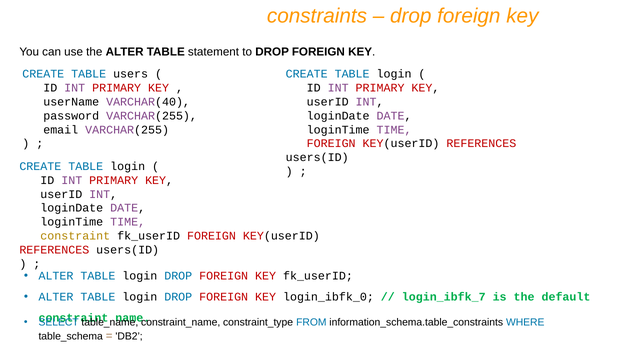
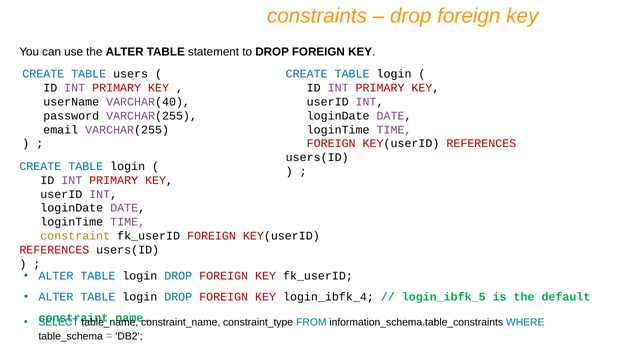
login_ibfk_0: login_ibfk_0 -> login_ibfk_4
login_ibfk_7: login_ibfk_7 -> login_ibfk_5
